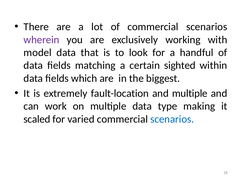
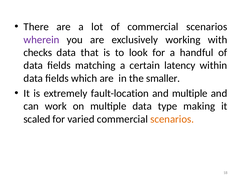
model: model -> checks
sighted: sighted -> latency
biggest: biggest -> smaller
scenarios at (172, 119) colour: blue -> orange
